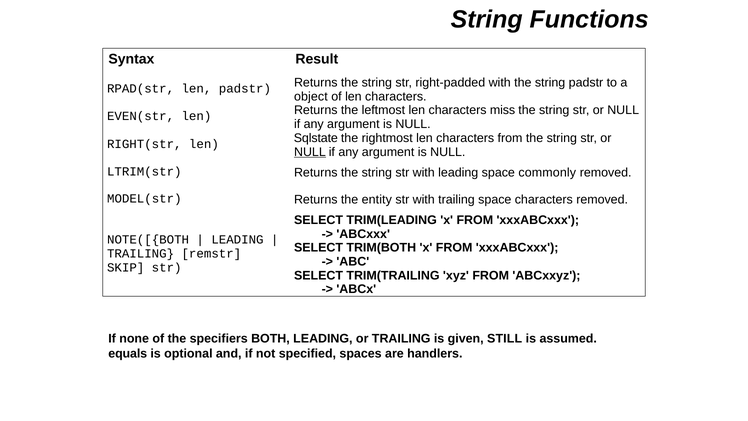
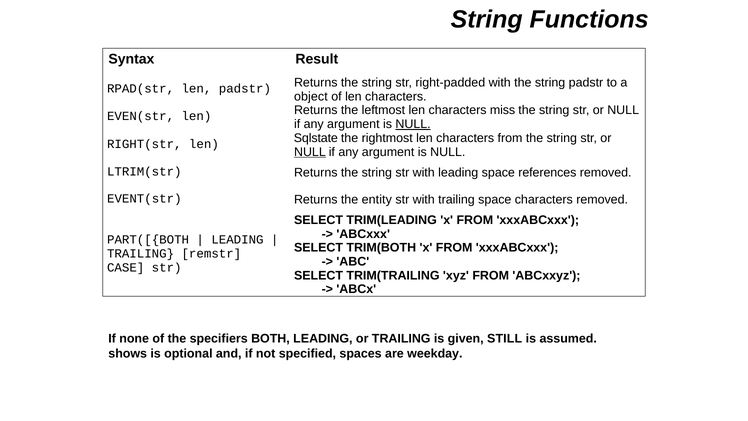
NULL at (413, 124) underline: none -> present
commonly: commonly -> references
MODEL(str: MODEL(str -> EVENT(str
NOTE([{BOTH: NOTE([{BOTH -> PART([{BOTH
SKIP: SKIP -> CASE
equals: equals -> shows
handlers: handlers -> weekday
